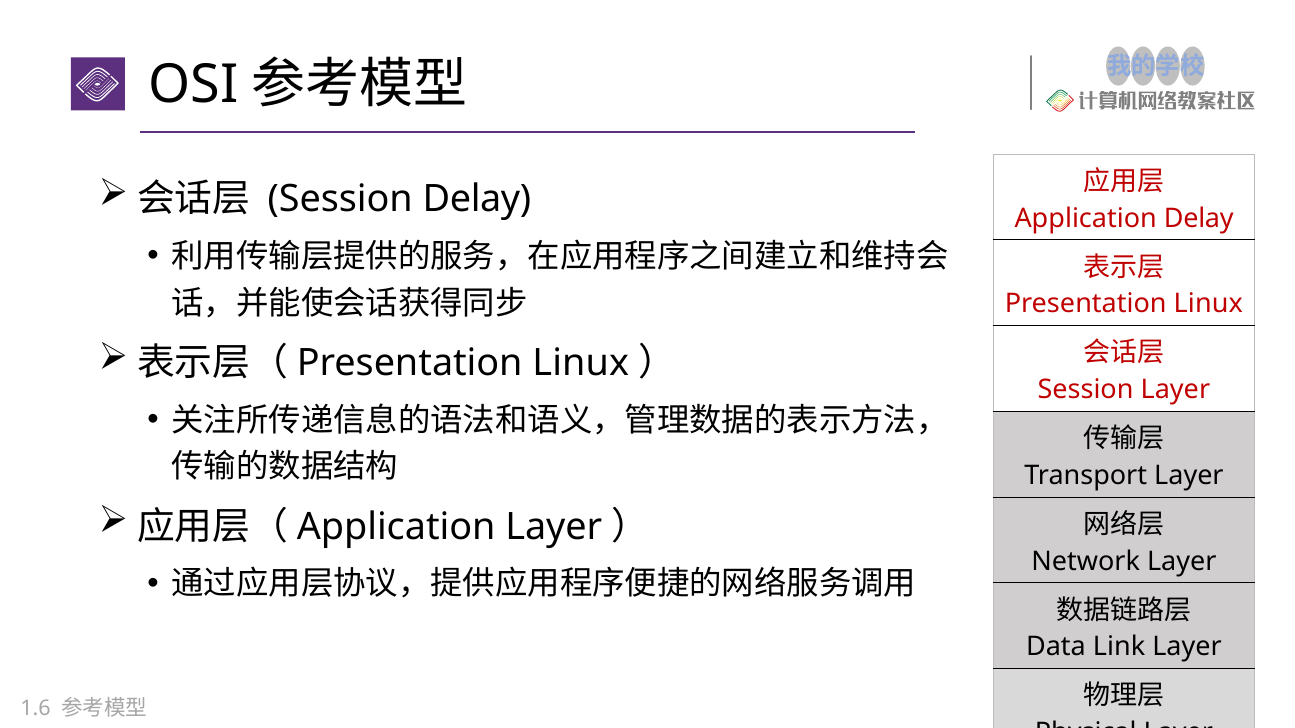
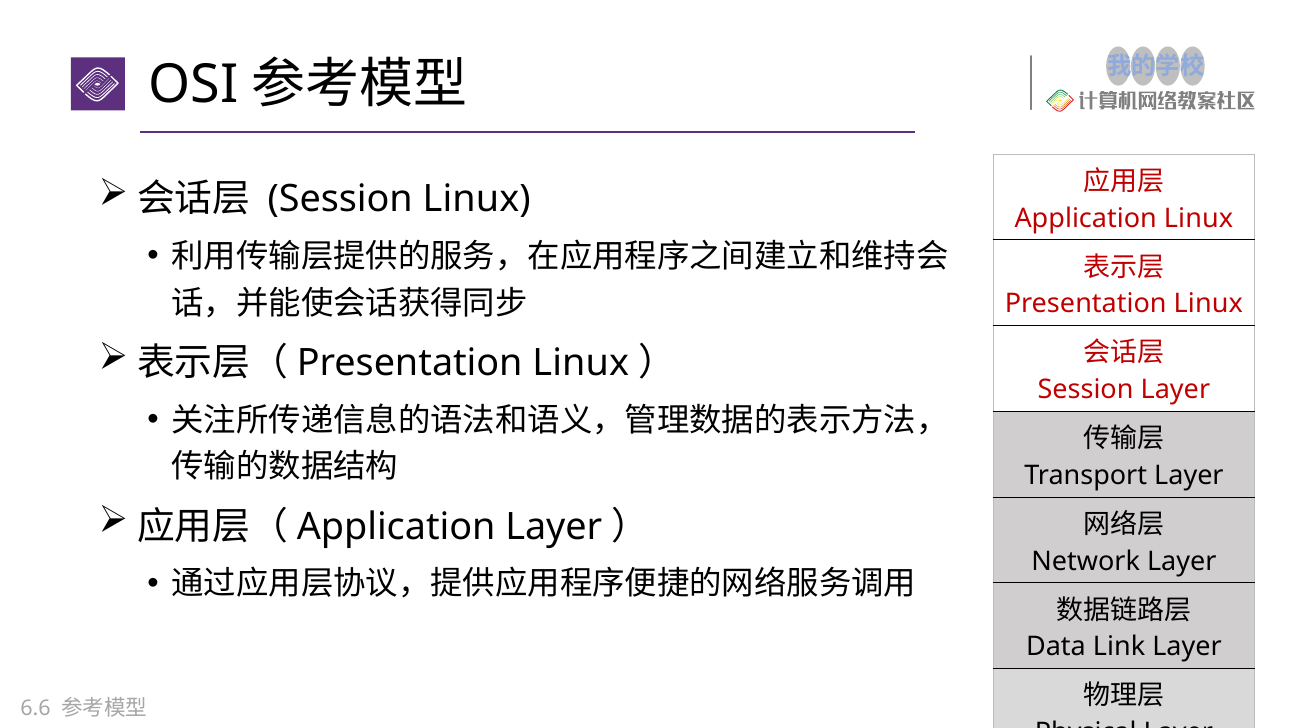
Session Delay: Delay -> Linux
Application Delay: Delay -> Linux
1.6: 1.6 -> 6.6
